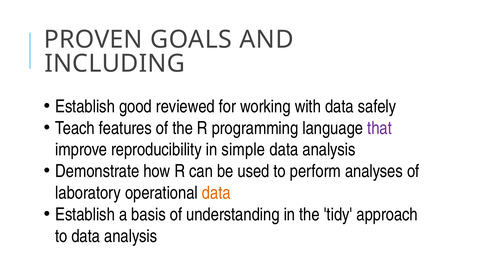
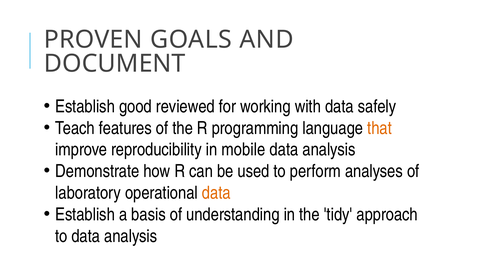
INCLUDING: INCLUDING -> DOCUMENT
that colour: purple -> orange
simple: simple -> mobile
